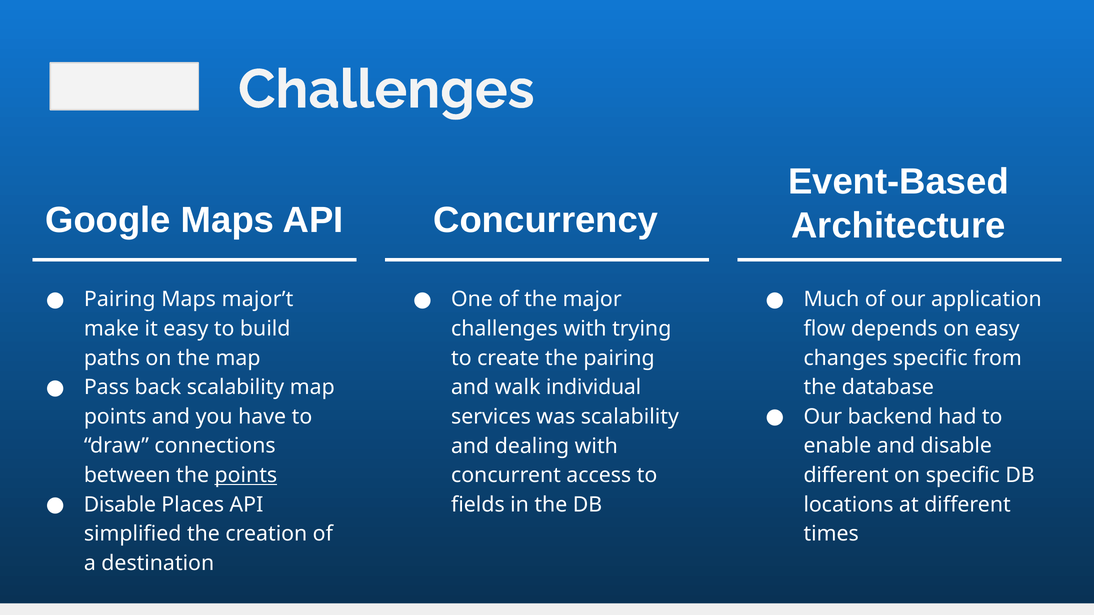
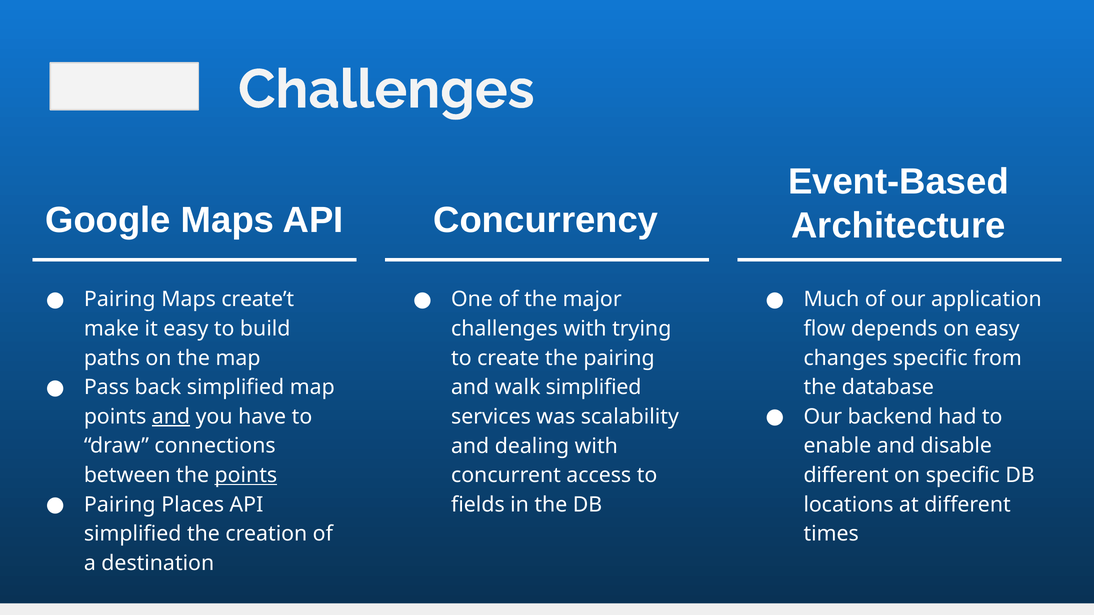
major’t: major’t -> create’t
back scalability: scalability -> simplified
walk individual: individual -> simplified
and at (171, 417) underline: none -> present
Disable at (120, 505): Disable -> Pairing
